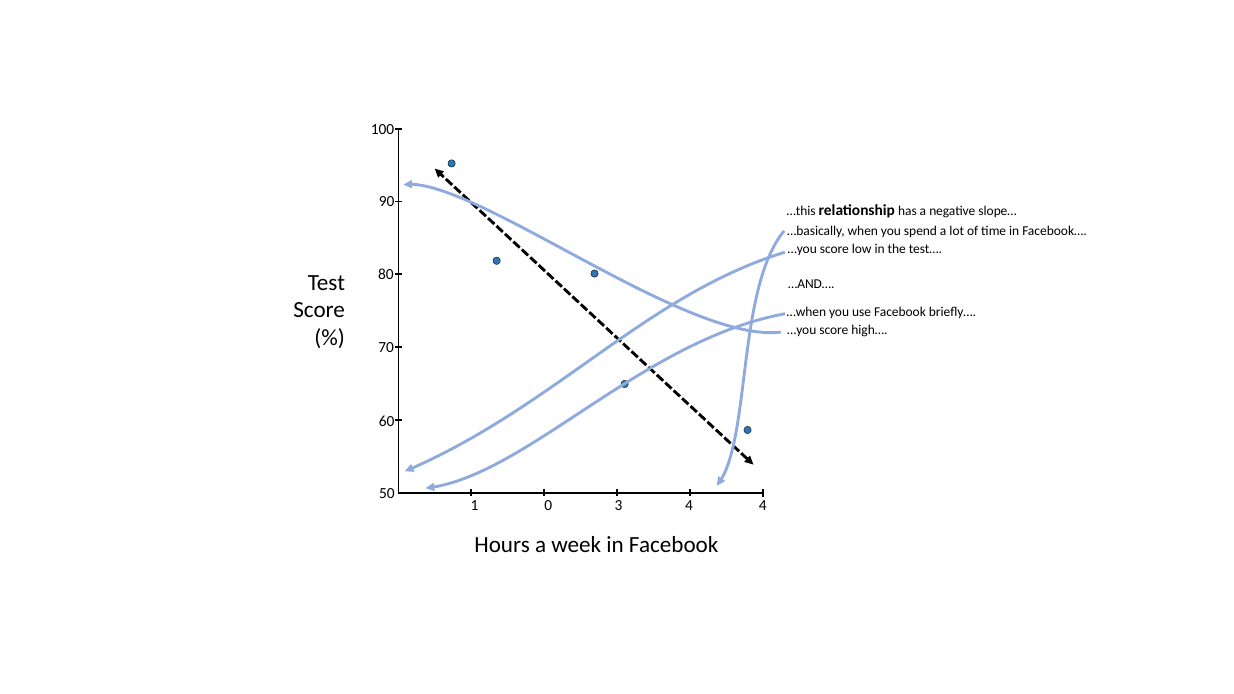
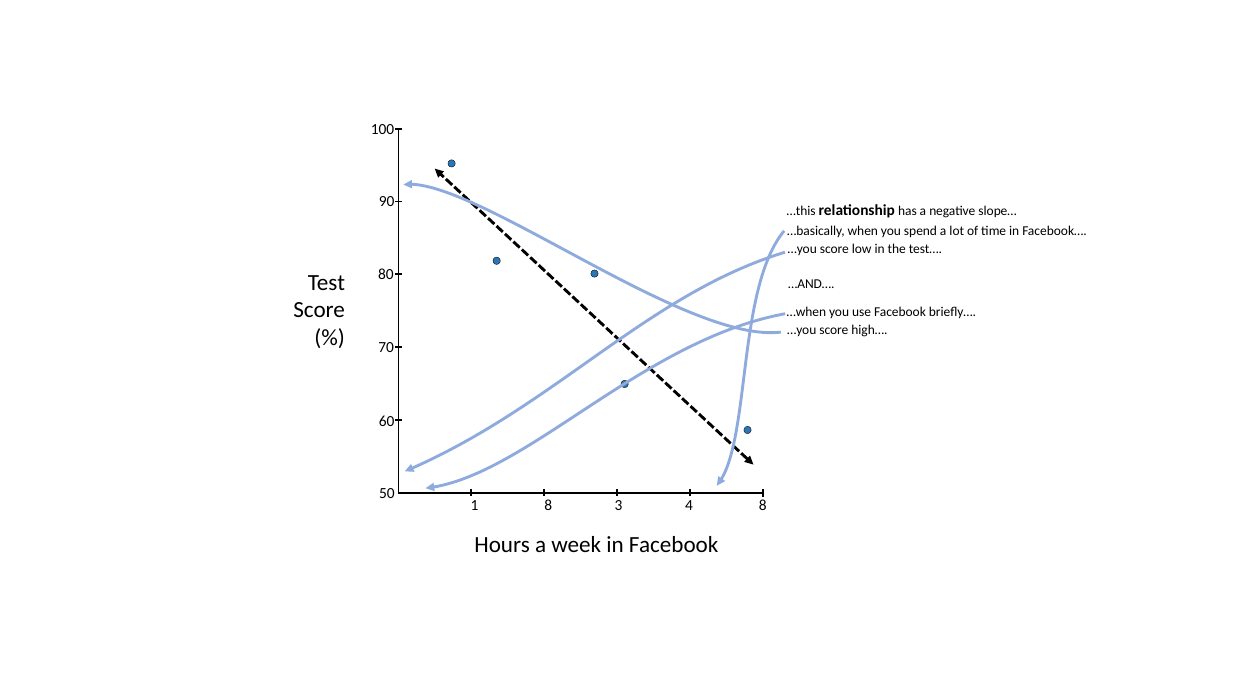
1 0: 0 -> 8
4 4: 4 -> 8
